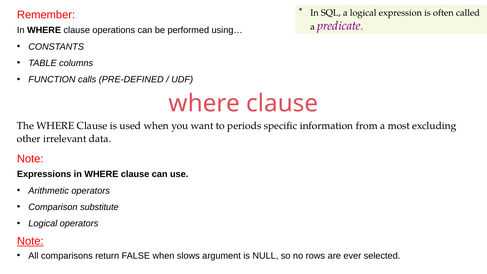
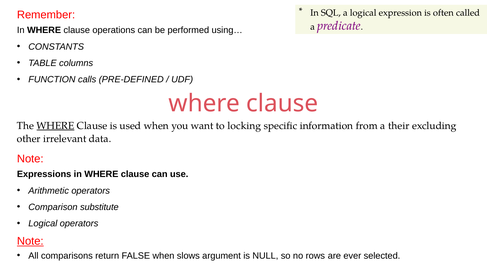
WHERE at (55, 126) underline: none -> present
periods: periods -> locking
most: most -> their
